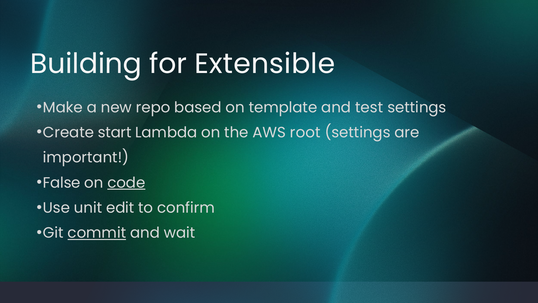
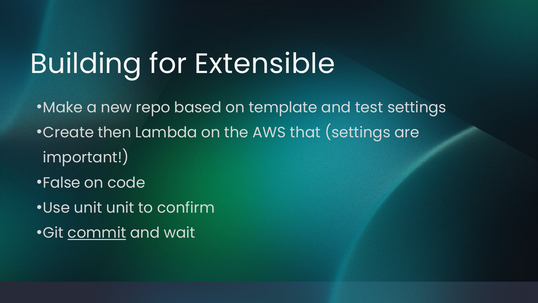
start: start -> then
root: root -> that
code underline: present -> none
unit edit: edit -> unit
